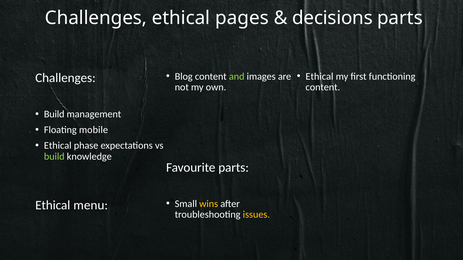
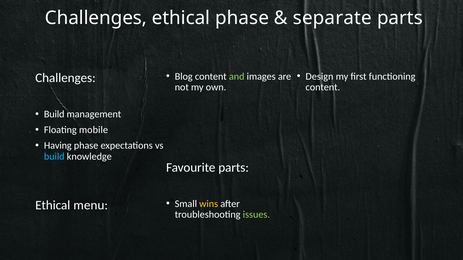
ethical pages: pages -> phase
decisions: decisions -> separate
Ethical at (320, 76): Ethical -> Design
Ethical at (58, 146): Ethical -> Having
build at (54, 157) colour: light green -> light blue
issues colour: yellow -> light green
